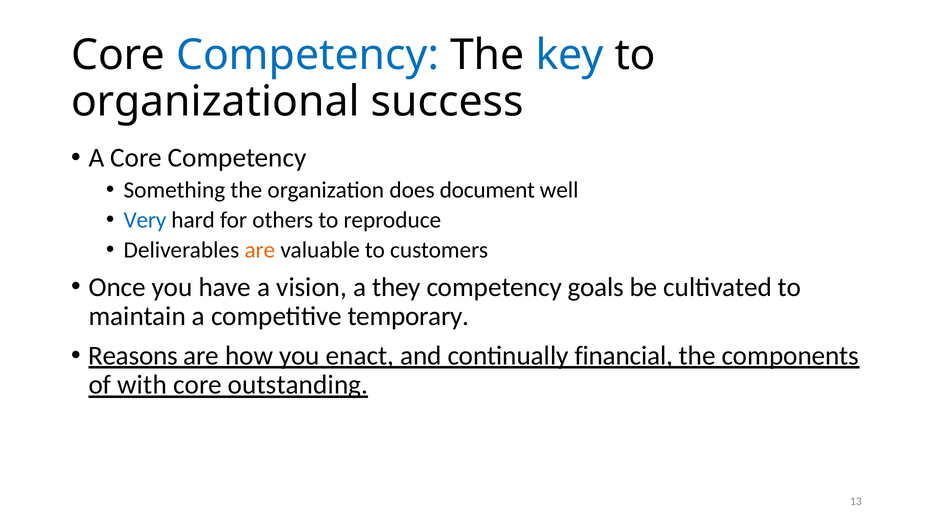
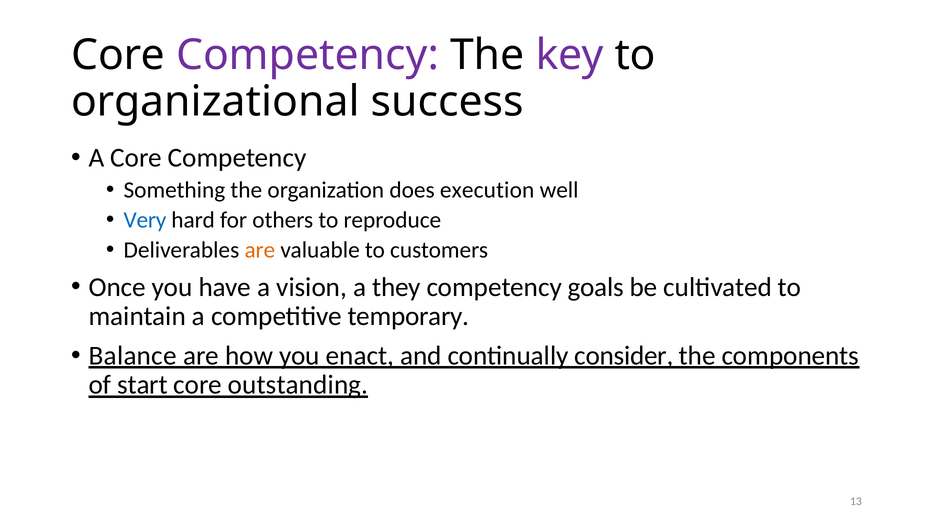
Competency at (308, 55) colour: blue -> purple
key colour: blue -> purple
document: document -> execution
Reasons: Reasons -> Balance
financial: financial -> consider
with: with -> start
